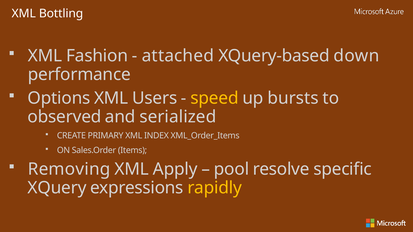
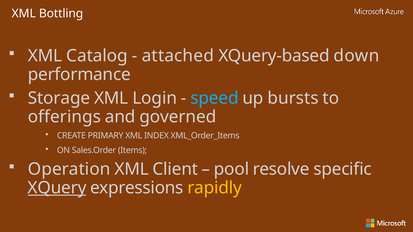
Fashion: Fashion -> Catalog
Options: Options -> Storage
Users: Users -> Login
speed colour: yellow -> light blue
observed: observed -> offerings
serialized: serialized -> governed
Removing: Removing -> Operation
Apply: Apply -> Client
XQuery underline: none -> present
